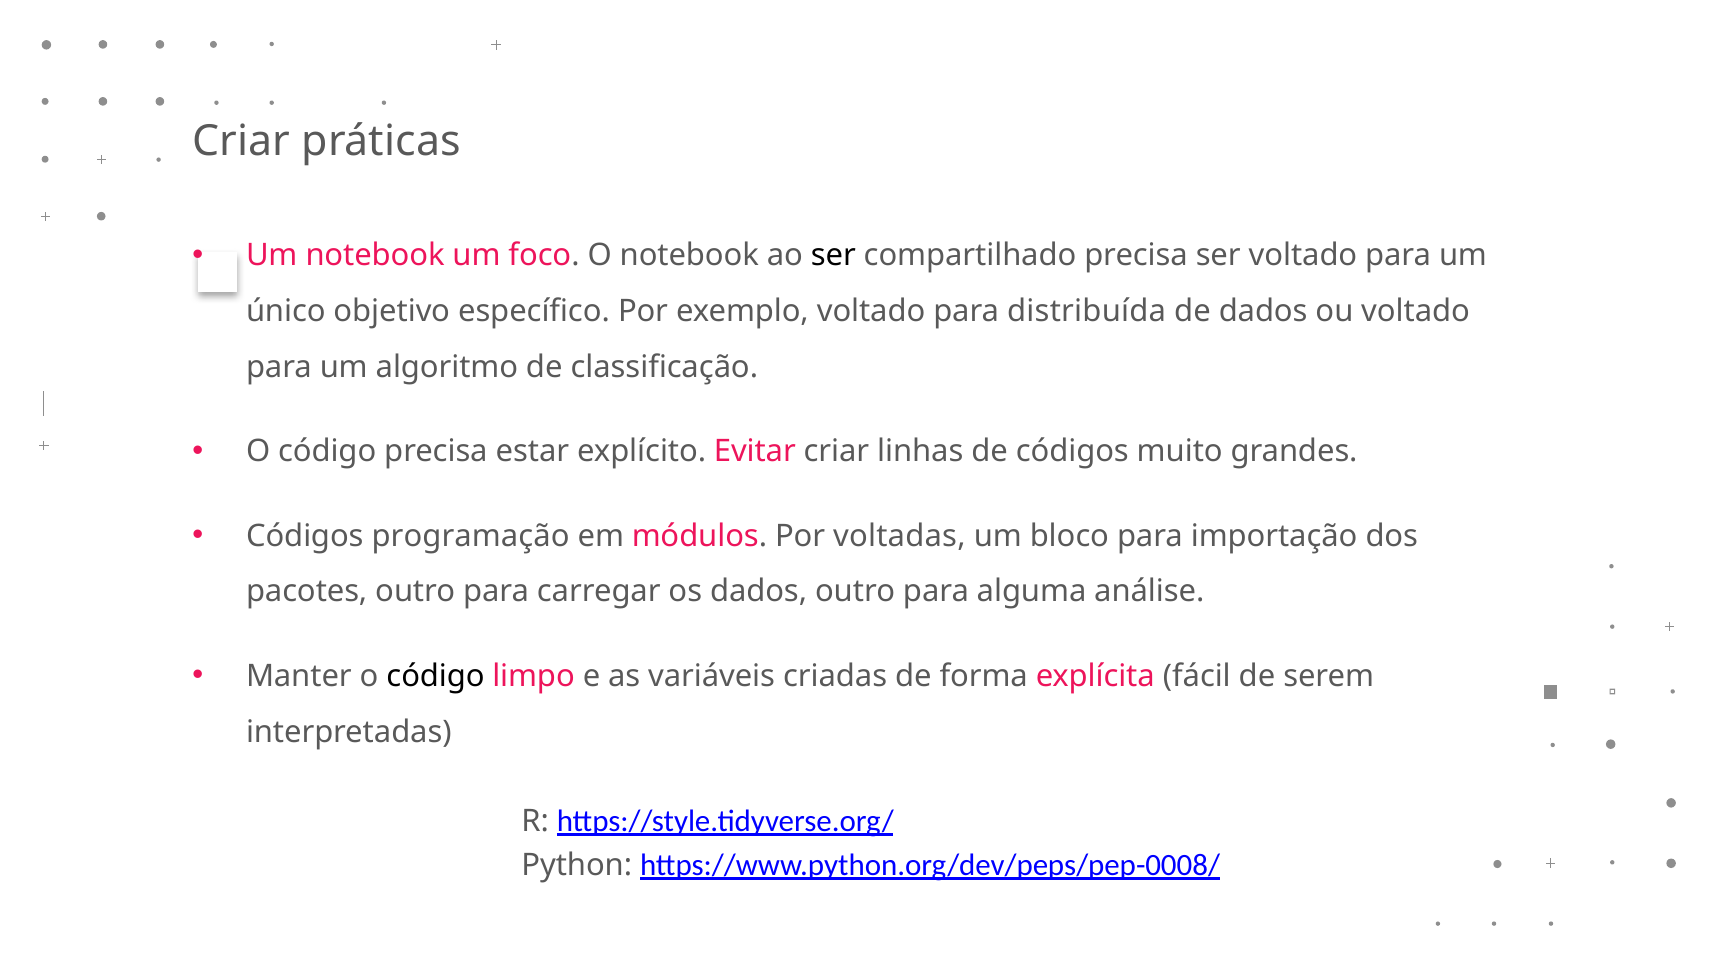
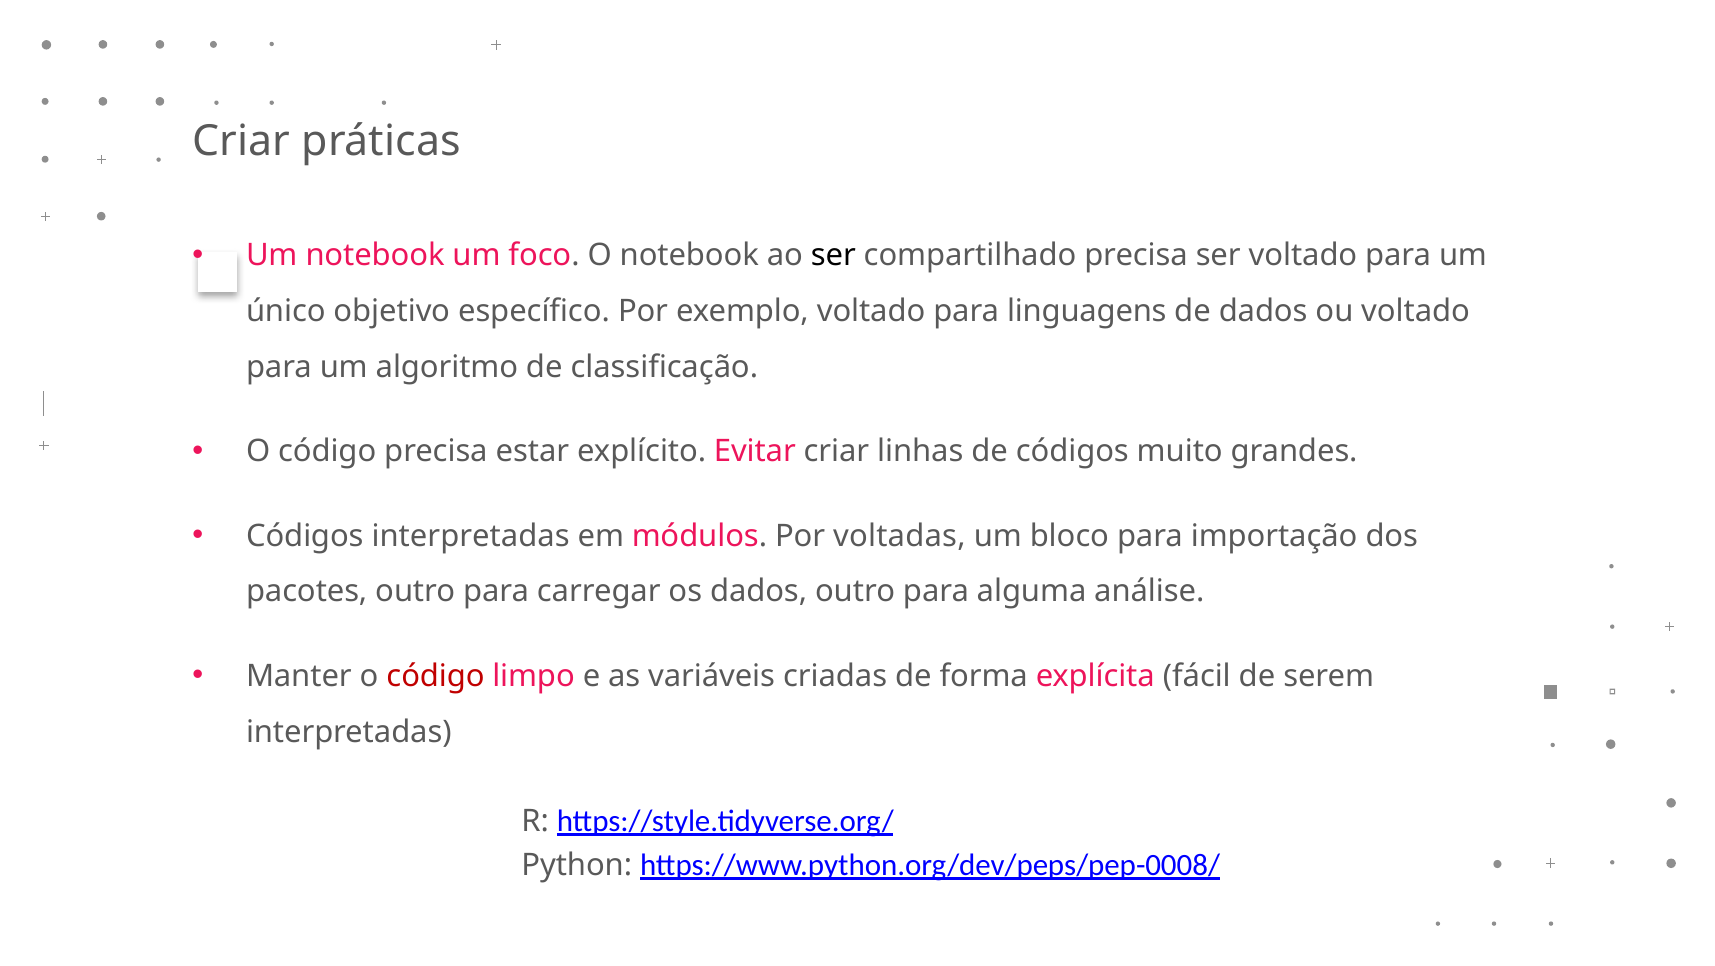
distribuída: distribuída -> linguagens
Códigos programação: programação -> interpretadas
código at (436, 676) colour: black -> red
